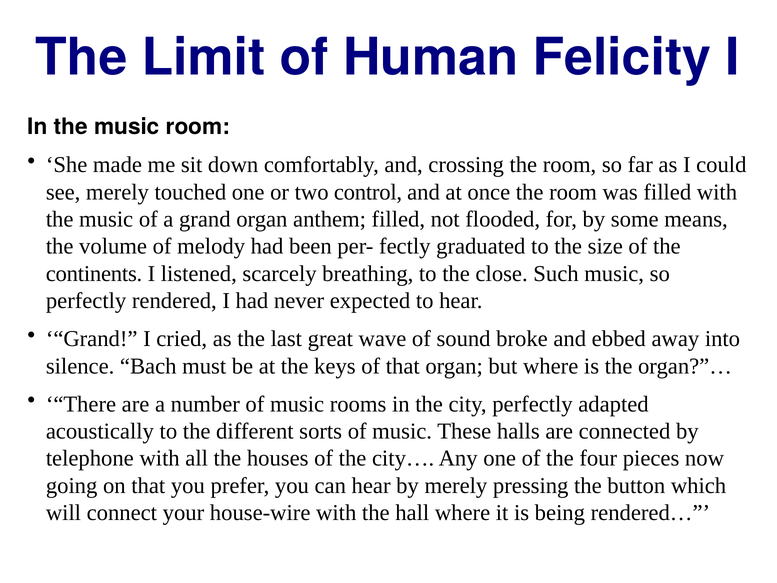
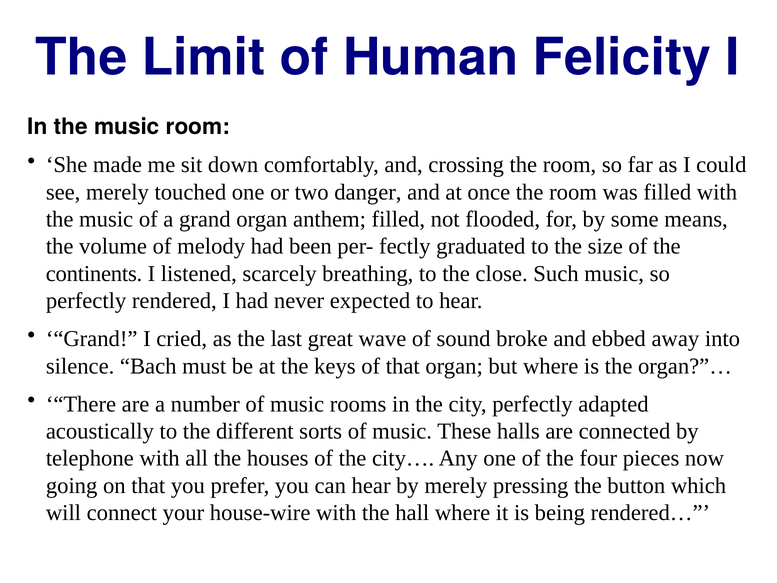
control: control -> danger
